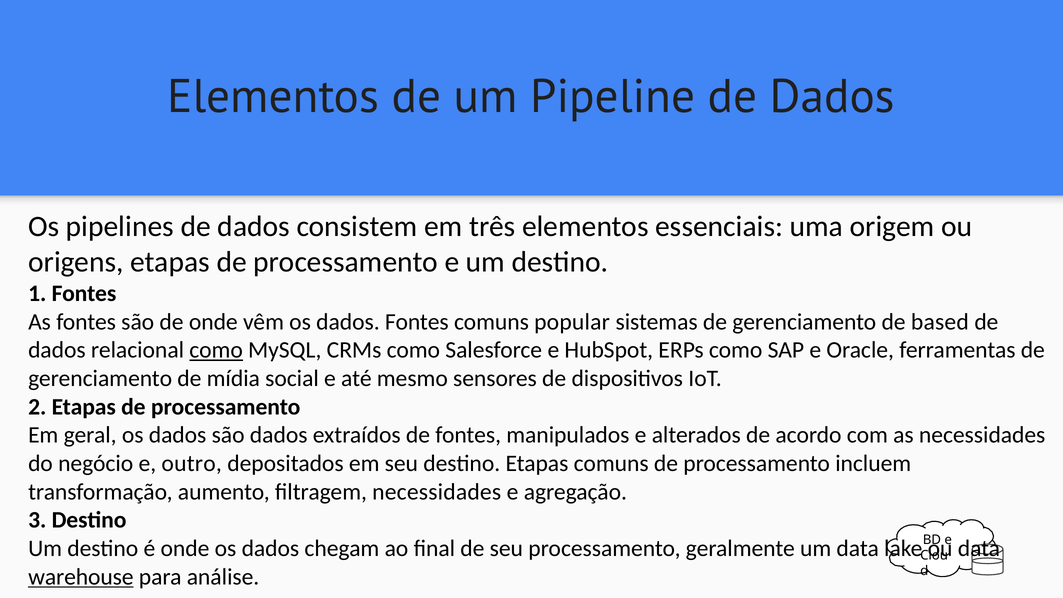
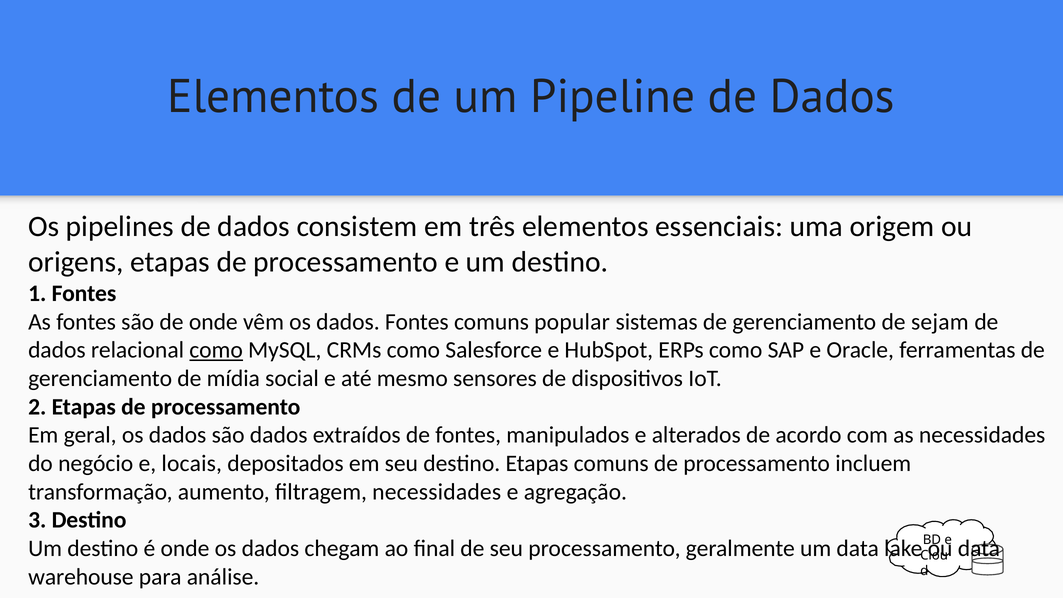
based: based -> sejam
outro: outro -> locais
warehouse underline: present -> none
